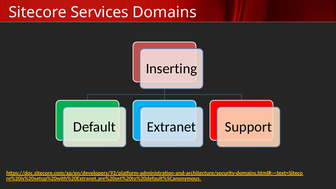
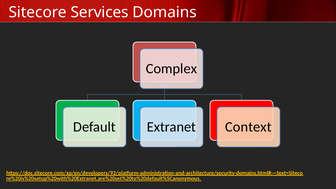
Inserting: Inserting -> Complex
Support: Support -> Context
